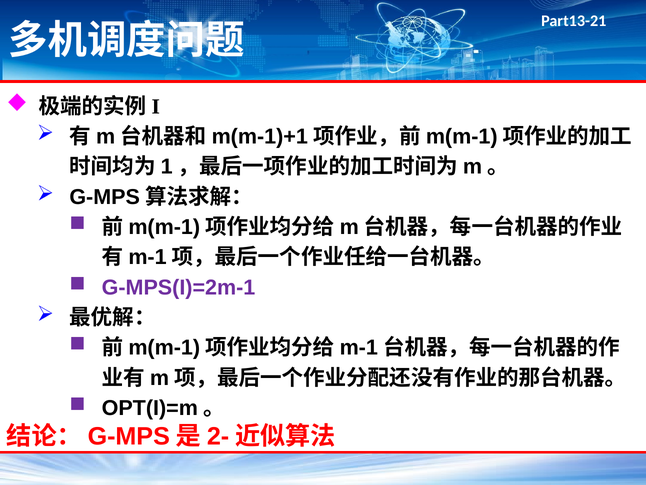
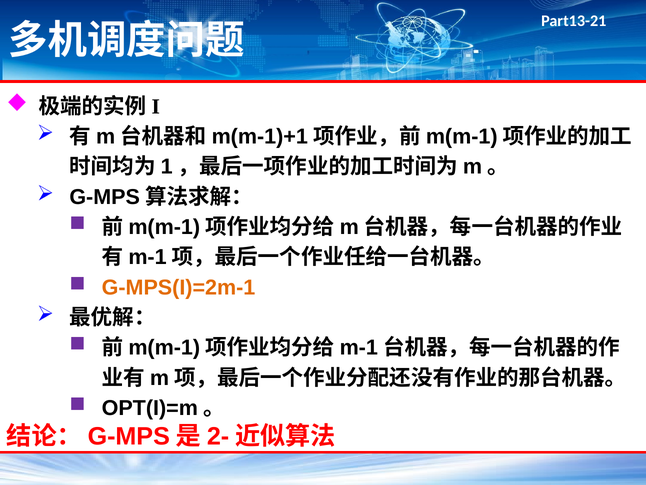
G-MPS(I)=2m-1 colour: purple -> orange
